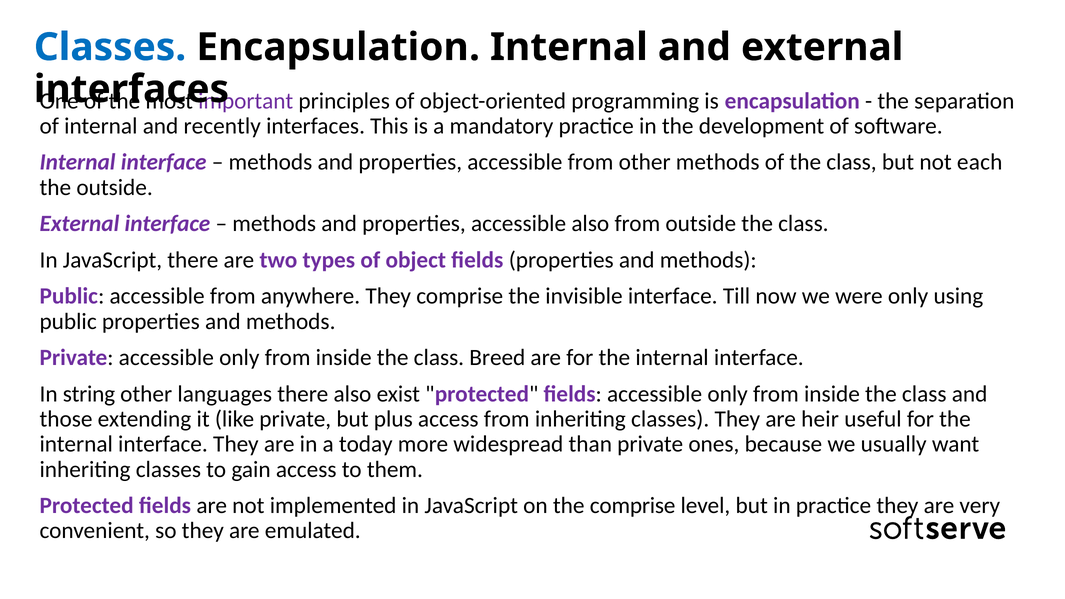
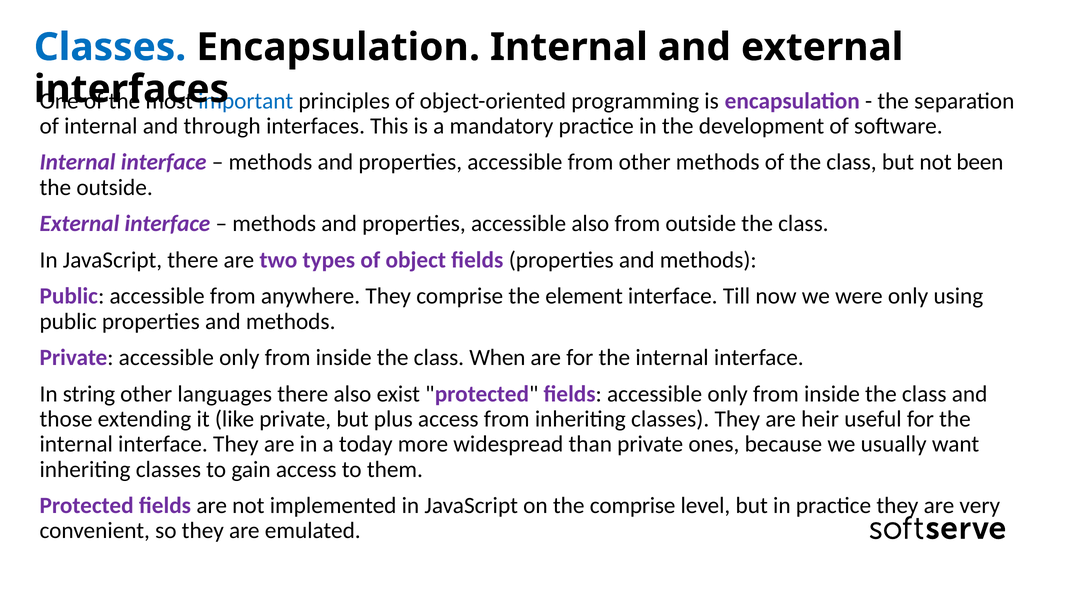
important colour: purple -> blue
recently: recently -> through
each: each -> been
invisible: invisible -> element
Breed: Breed -> When
